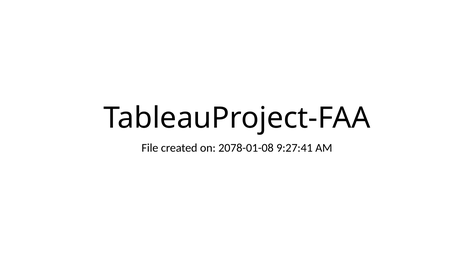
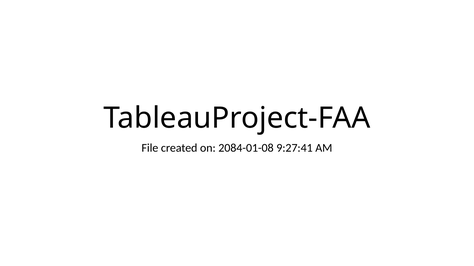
2078-01-08: 2078-01-08 -> 2084-01-08
